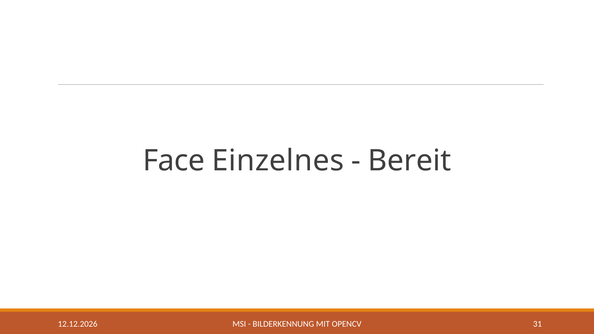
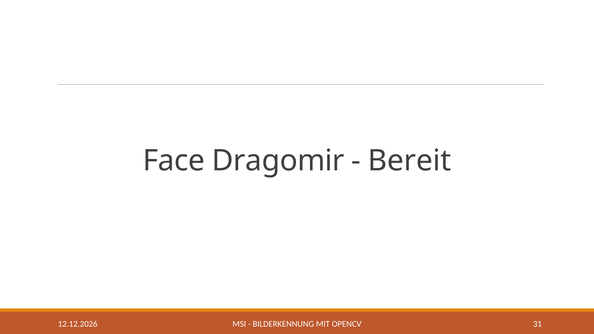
Einzelnes: Einzelnes -> Dragomir
